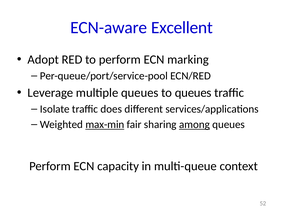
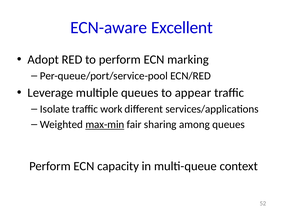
to queues: queues -> appear
does: does -> work
among underline: present -> none
